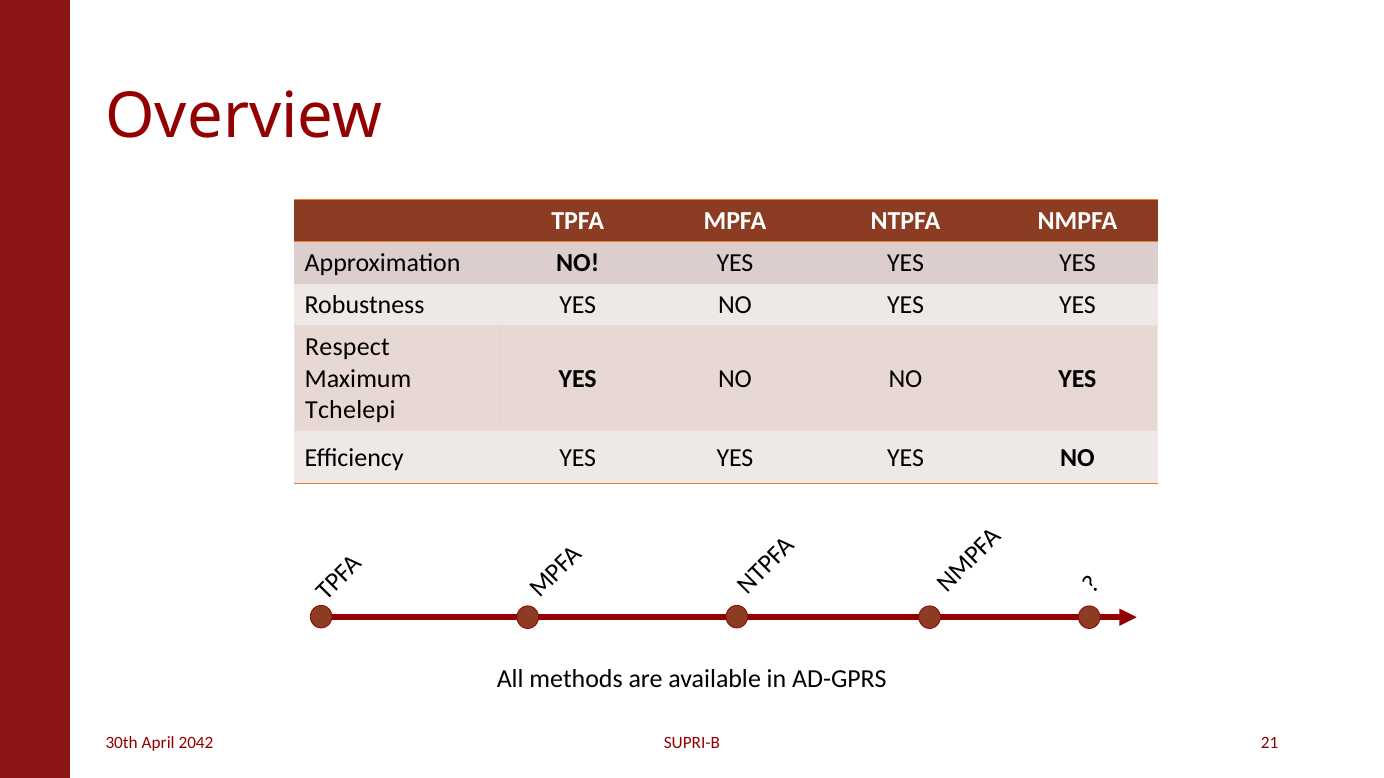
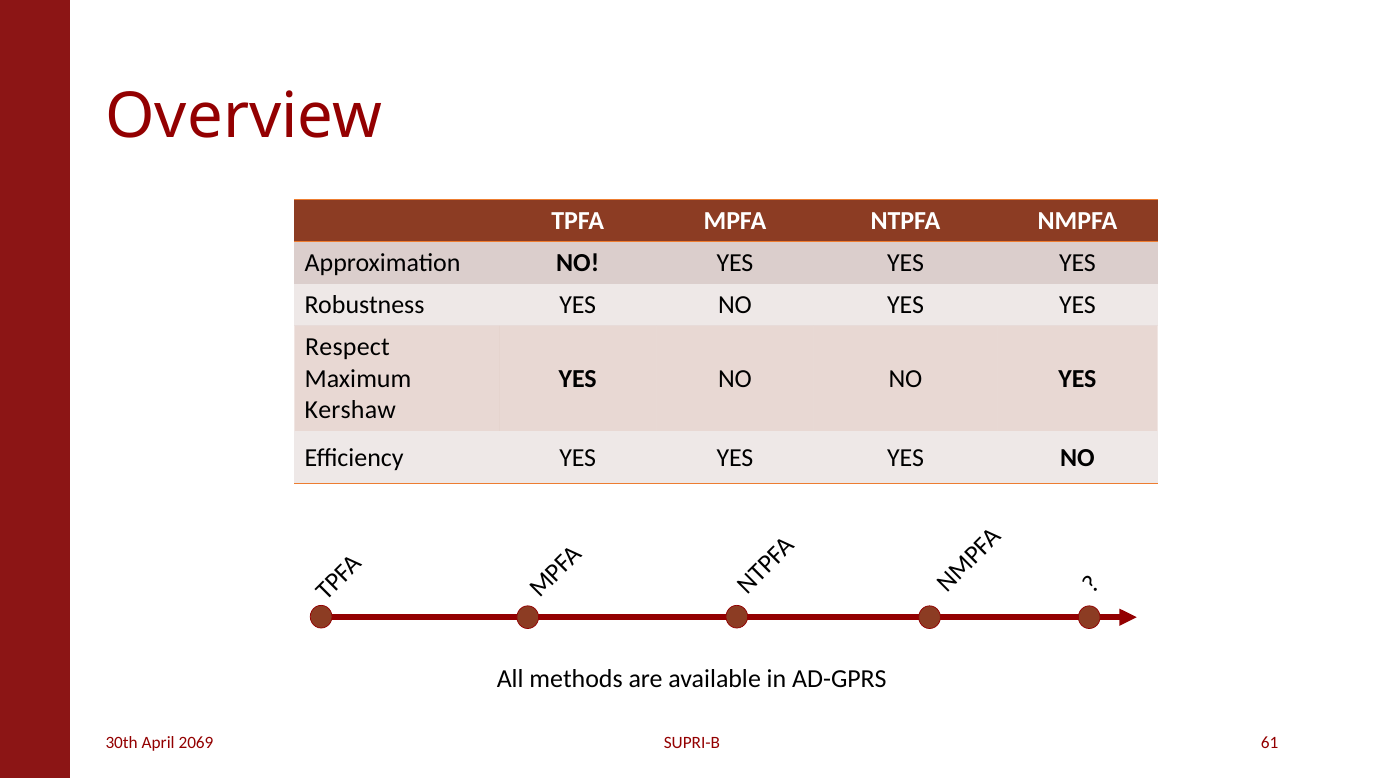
Tchelepi: Tchelepi -> Kershaw
21: 21 -> 61
2042: 2042 -> 2069
